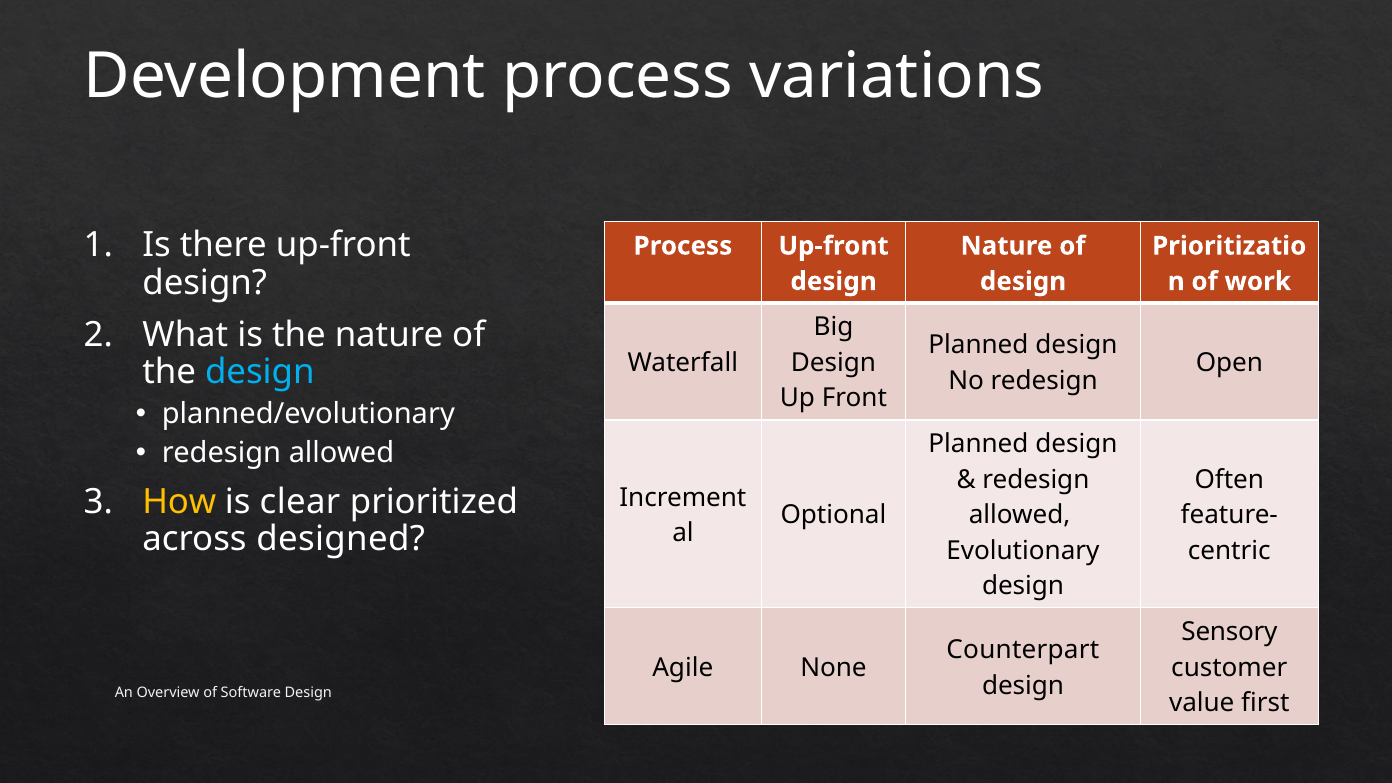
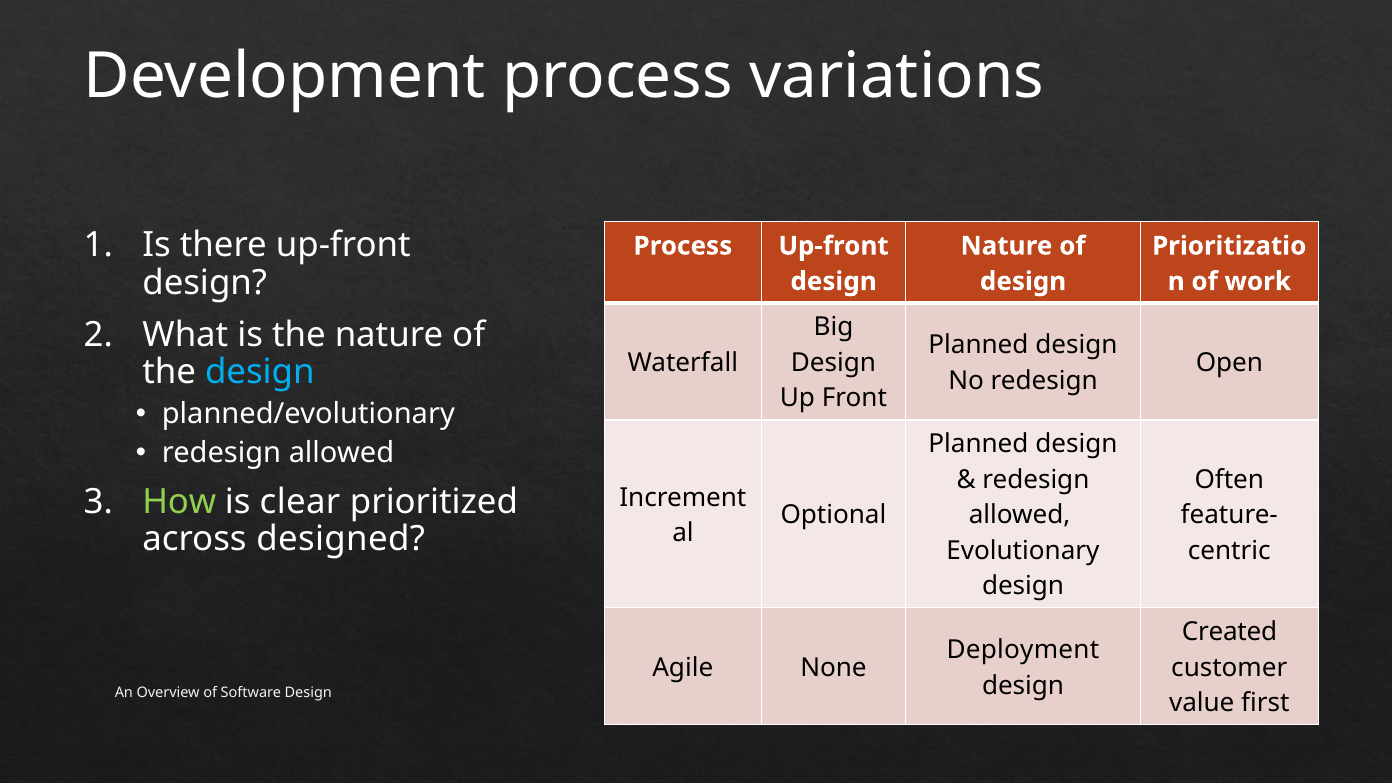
How colour: yellow -> light green
Sensory: Sensory -> Created
Counterpart: Counterpart -> Deployment
